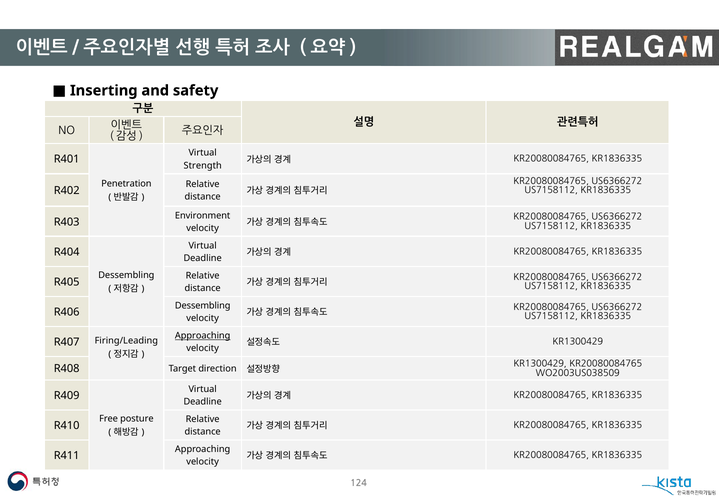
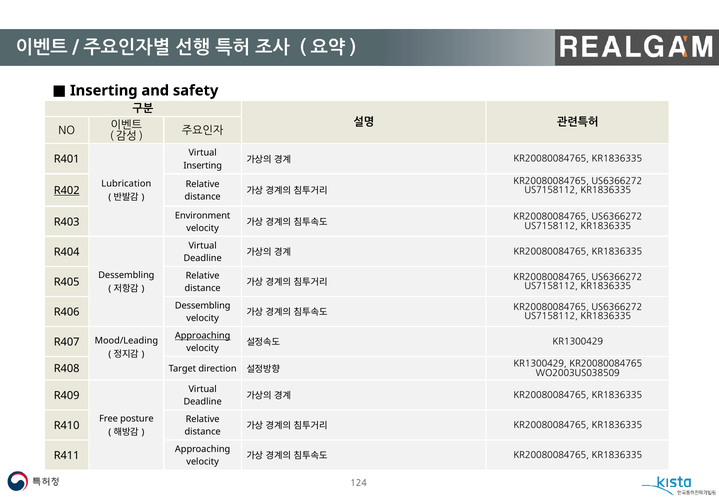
Strength at (203, 165): Strength -> Inserting
Penetration: Penetration -> Lubrication
R402 underline: none -> present
Firing/Leading: Firing/Leading -> Mood/Leading
